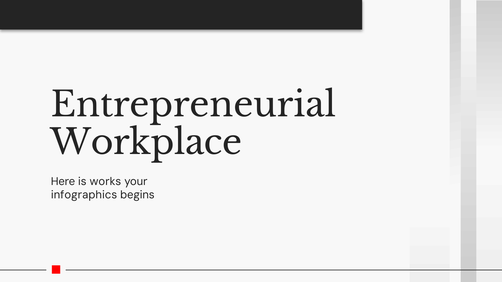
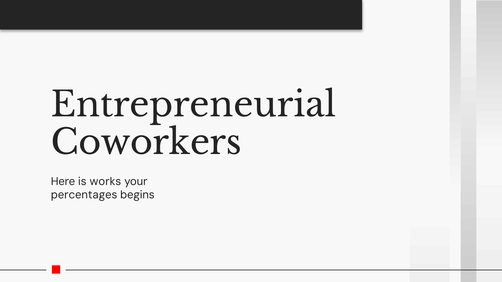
Workplace: Workplace -> Coworkers
infographics: infographics -> percentages
